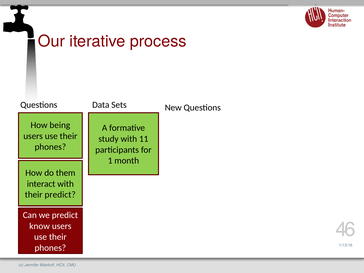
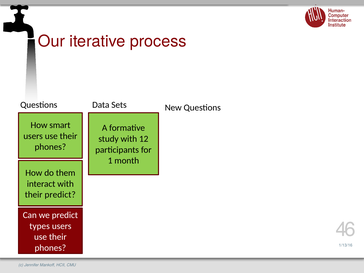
being: being -> smart
11: 11 -> 12
know: know -> types
